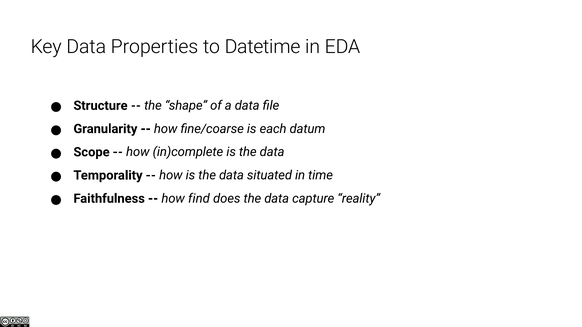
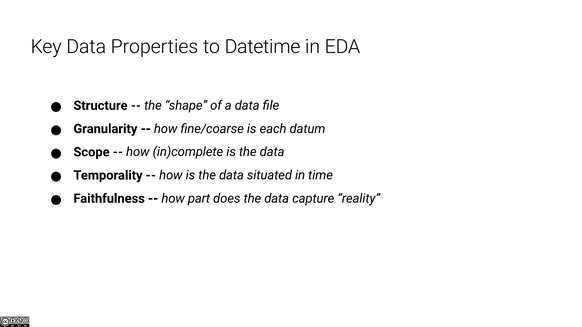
find: find -> part
